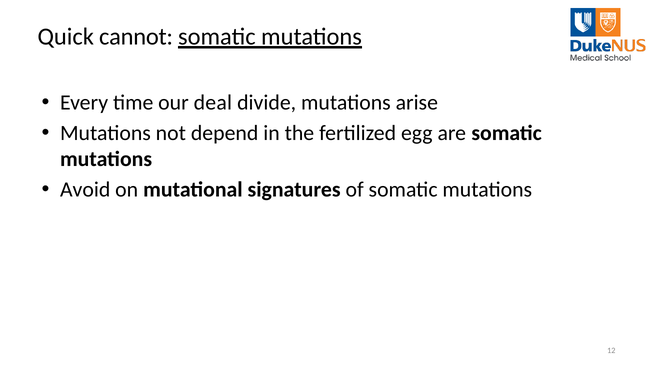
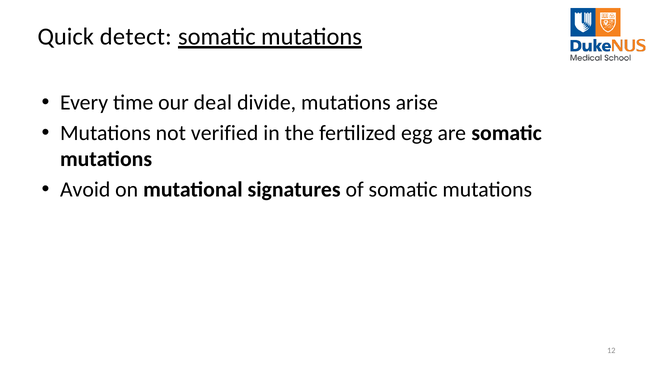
cannot: cannot -> detect
depend: depend -> verified
